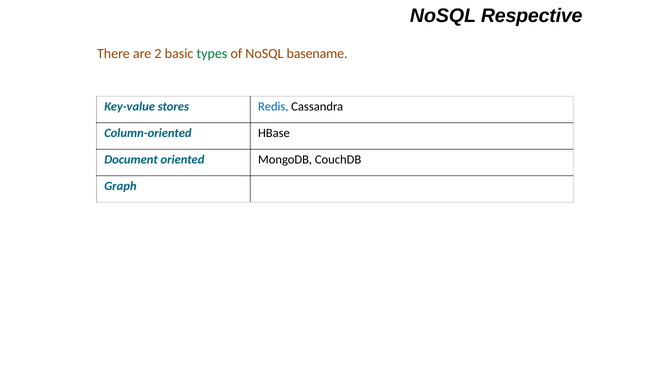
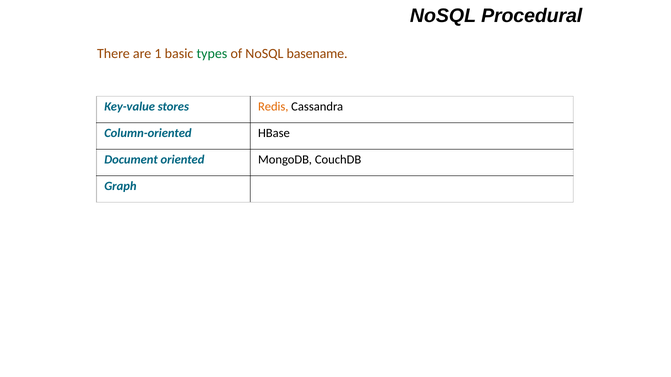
Respective: Respective -> Procedural
2: 2 -> 1
Redis colour: blue -> orange
